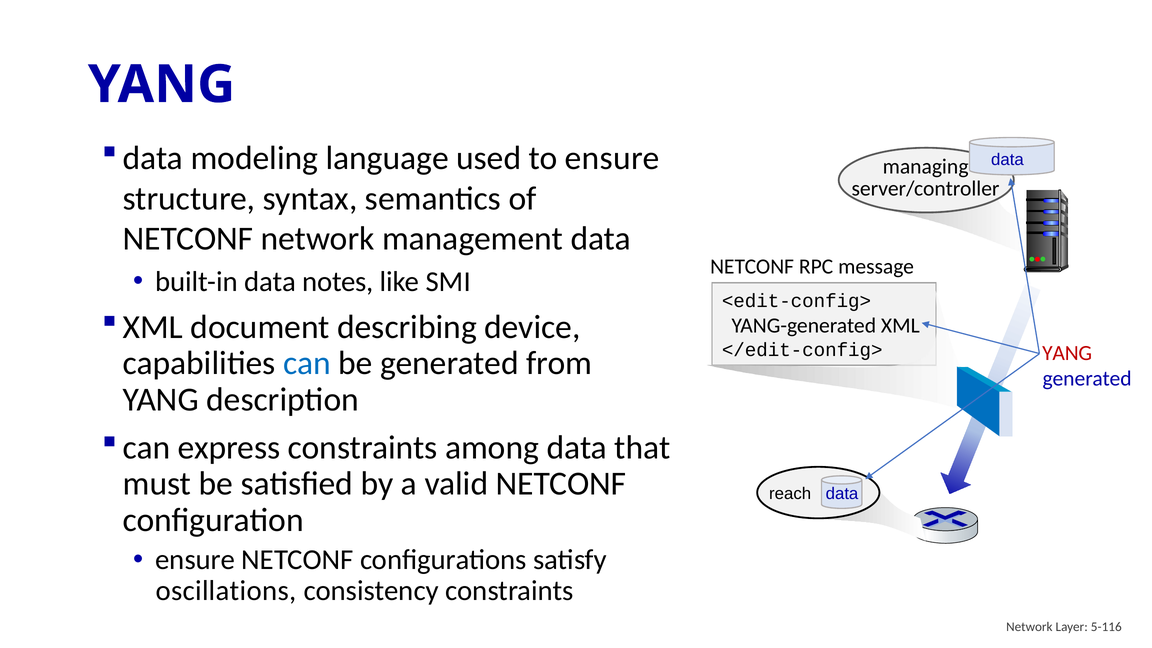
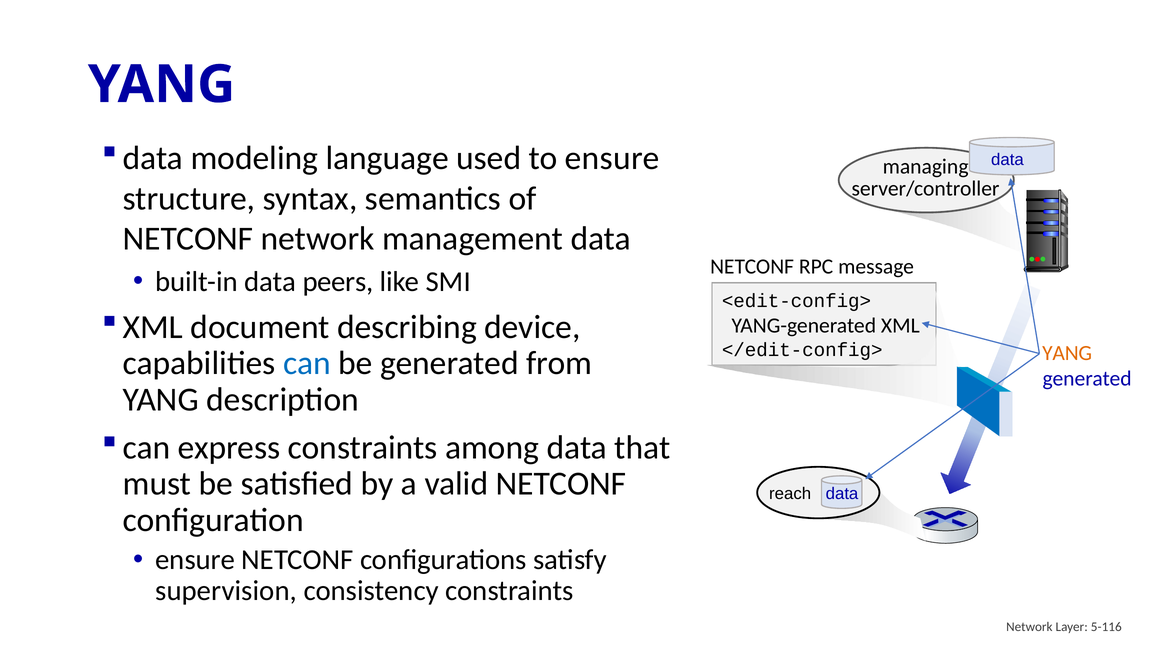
notes: notes -> peers
YANG at (1067, 353) colour: red -> orange
oscillations: oscillations -> supervision
